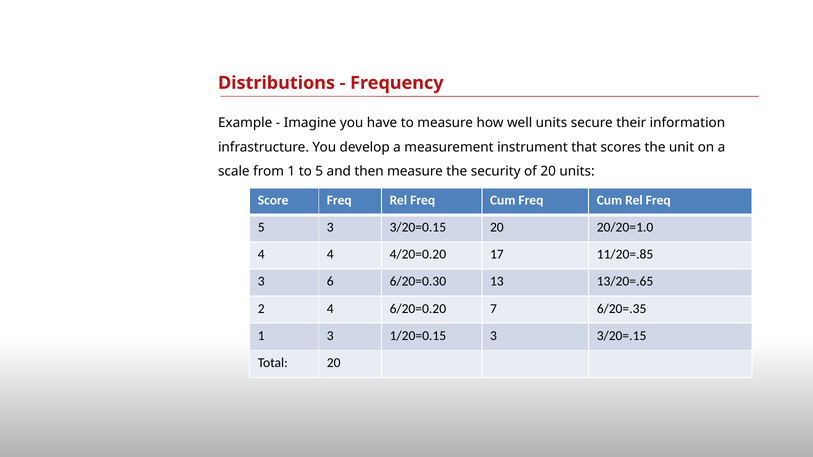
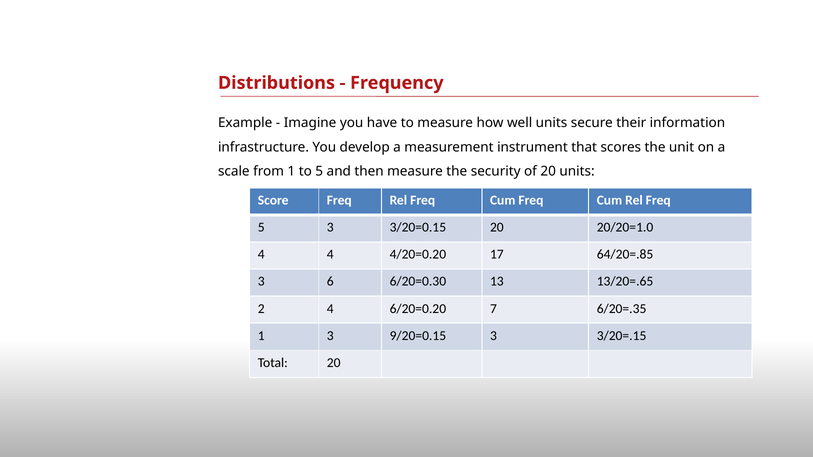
11/20=.85: 11/20=.85 -> 64/20=.85
1/20=0.15: 1/20=0.15 -> 9/20=0.15
